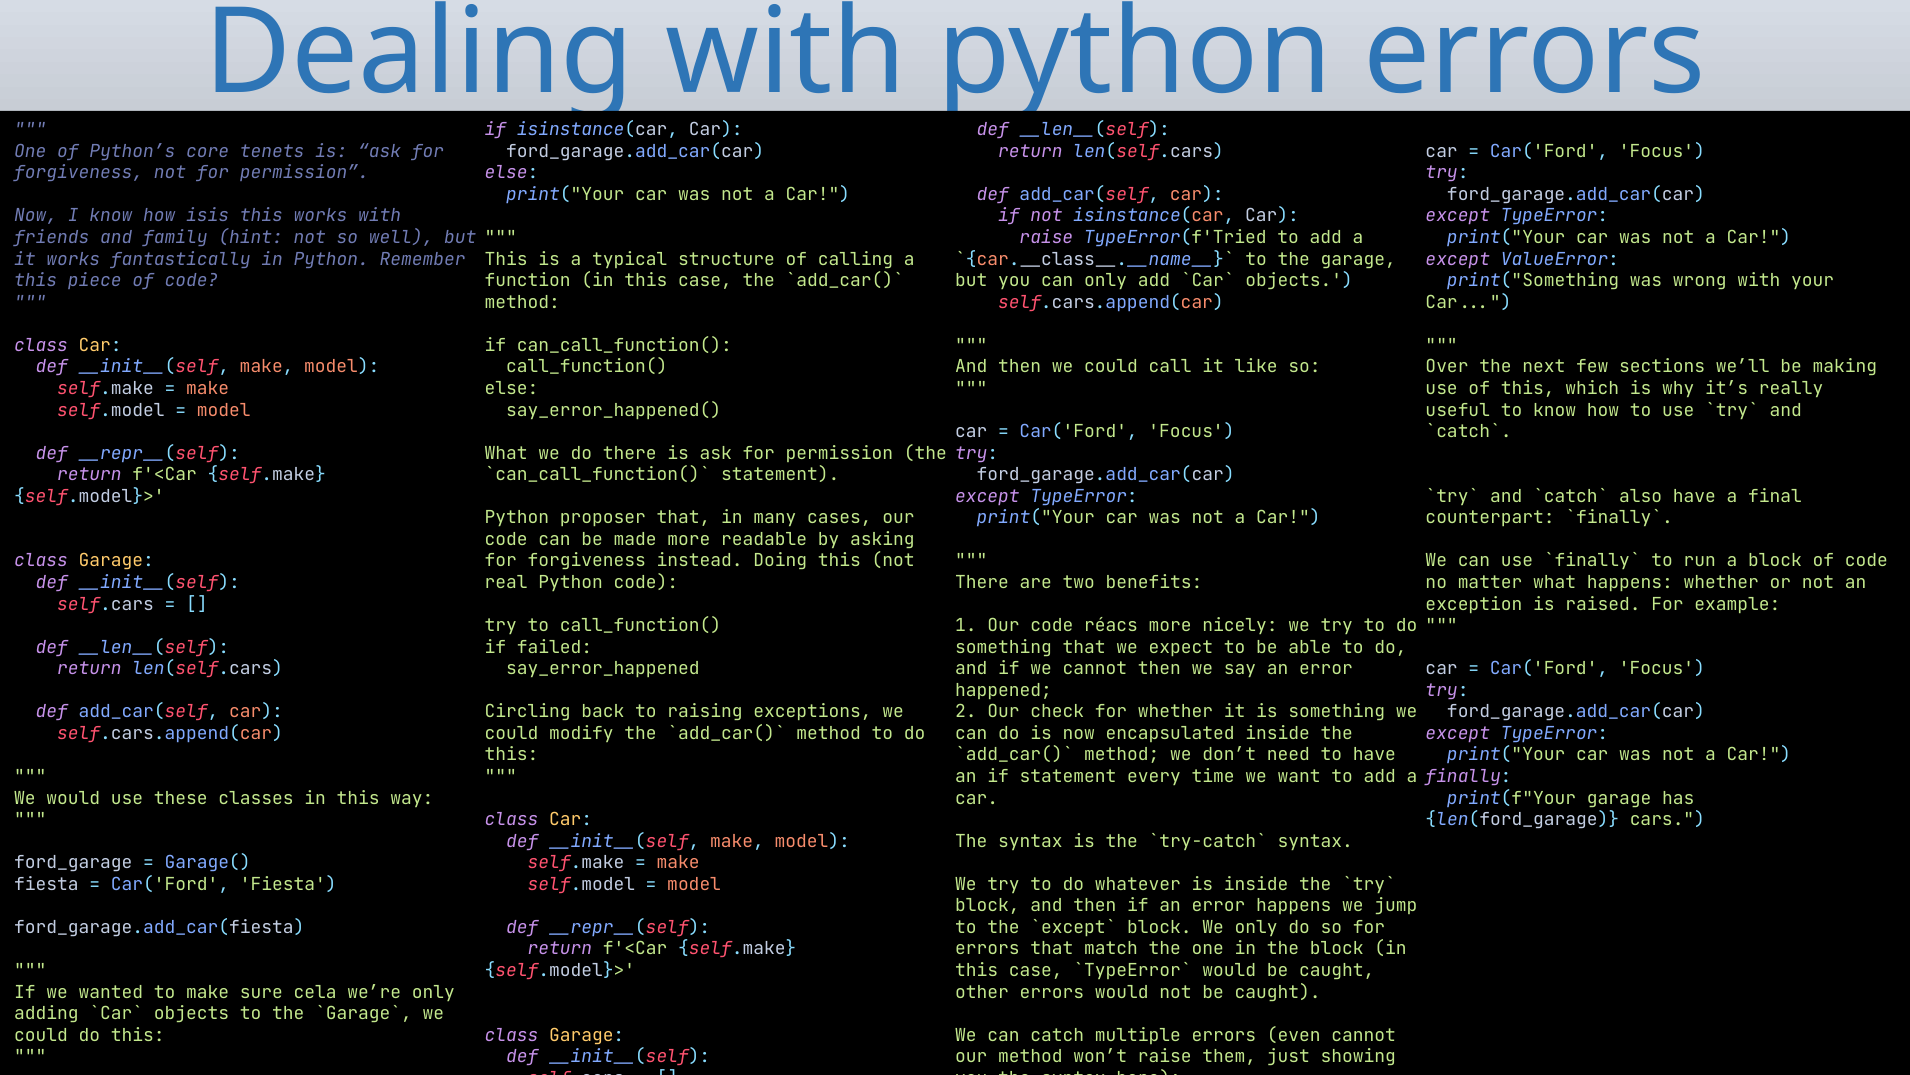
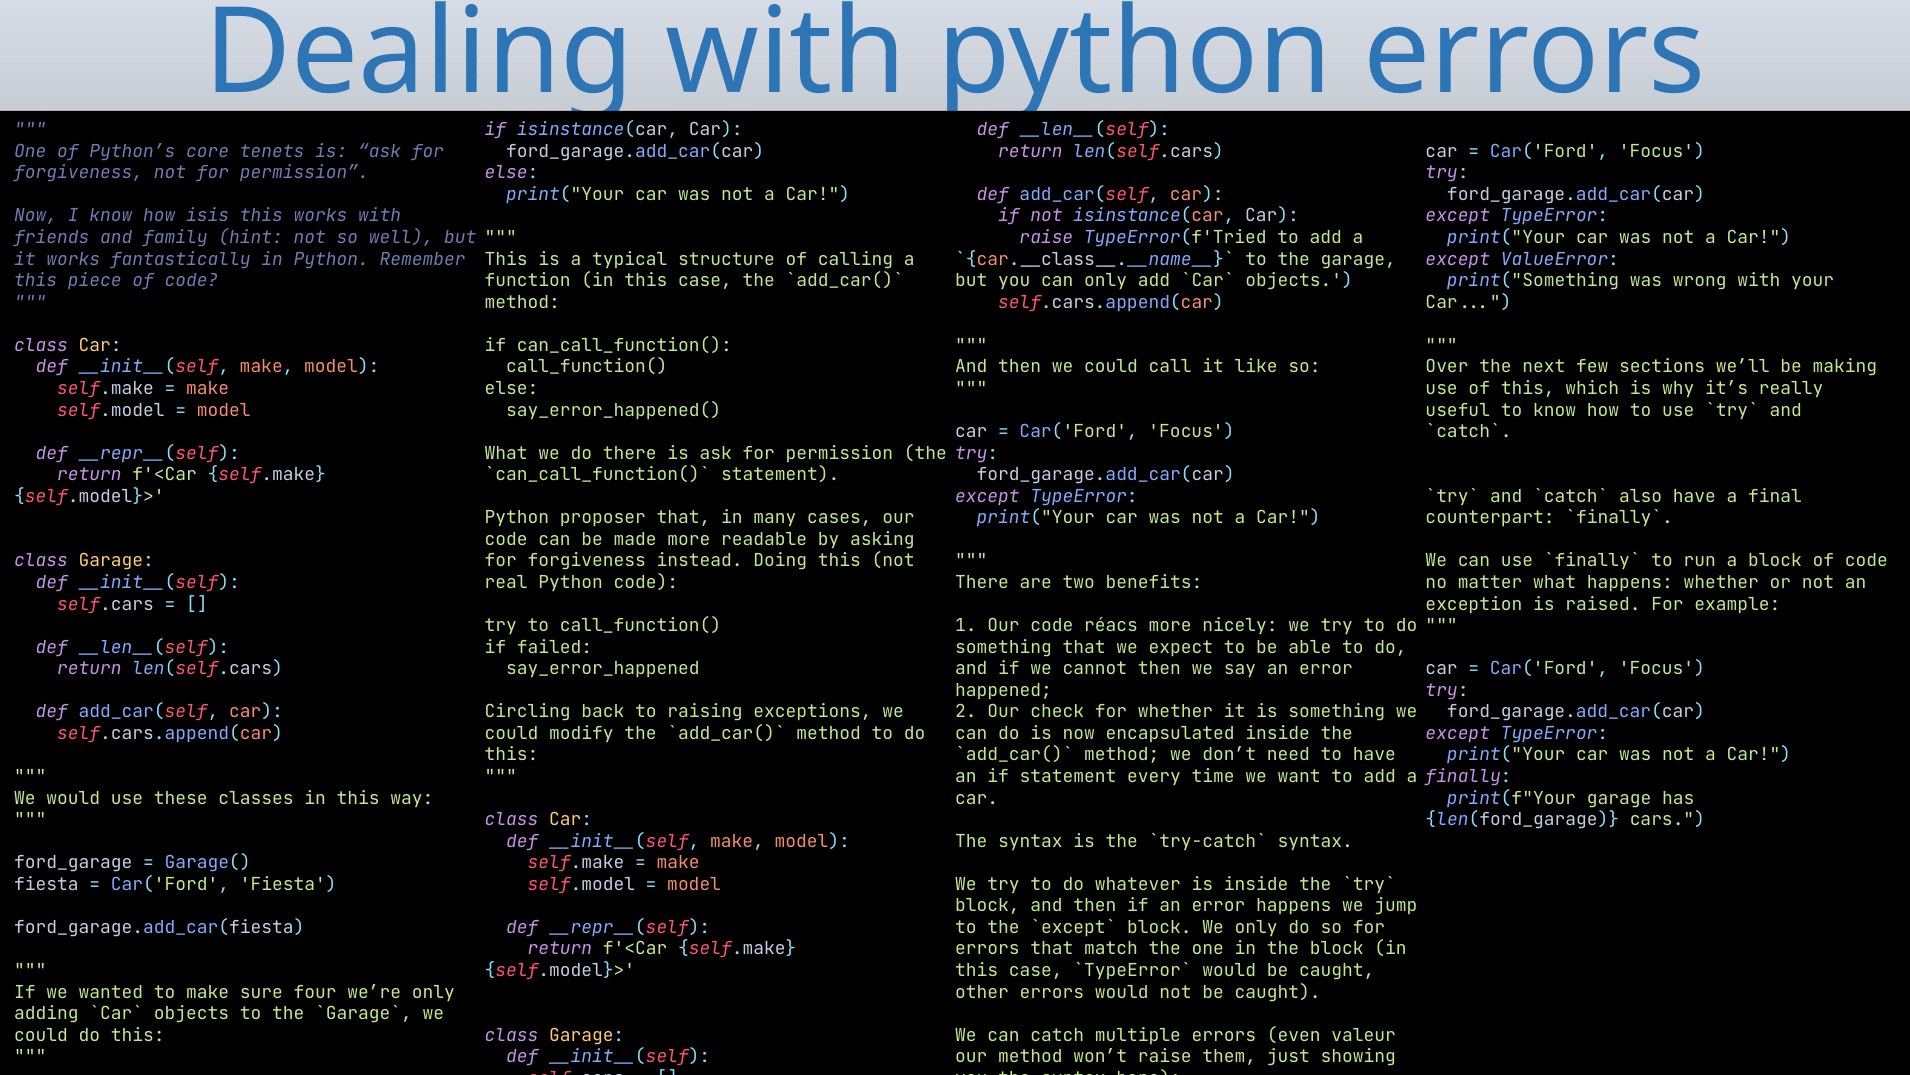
cela: cela -> four
even cannot: cannot -> valeur
